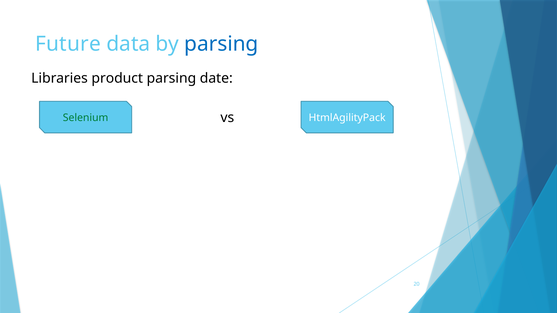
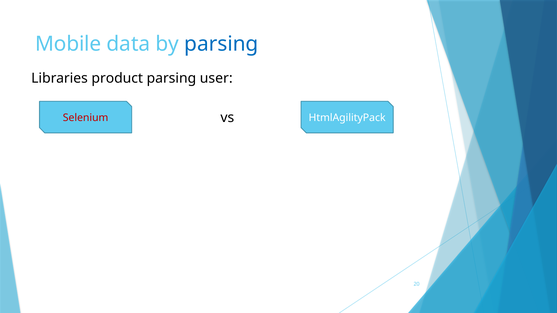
Future: Future -> Mobile
date: date -> user
Selenium colour: green -> red
